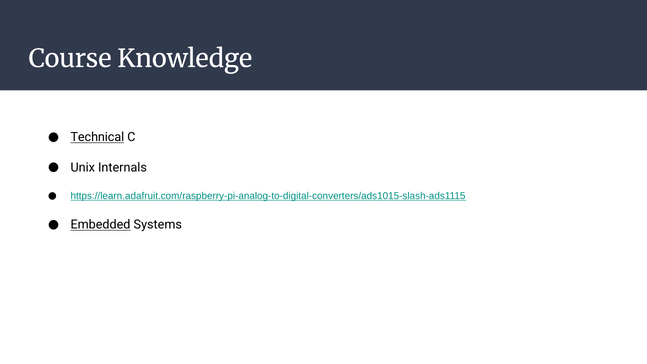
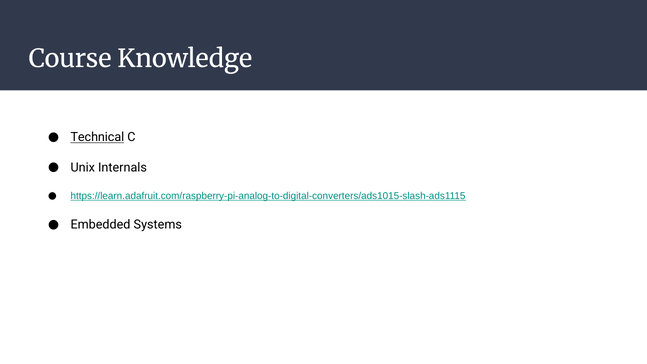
Embedded underline: present -> none
